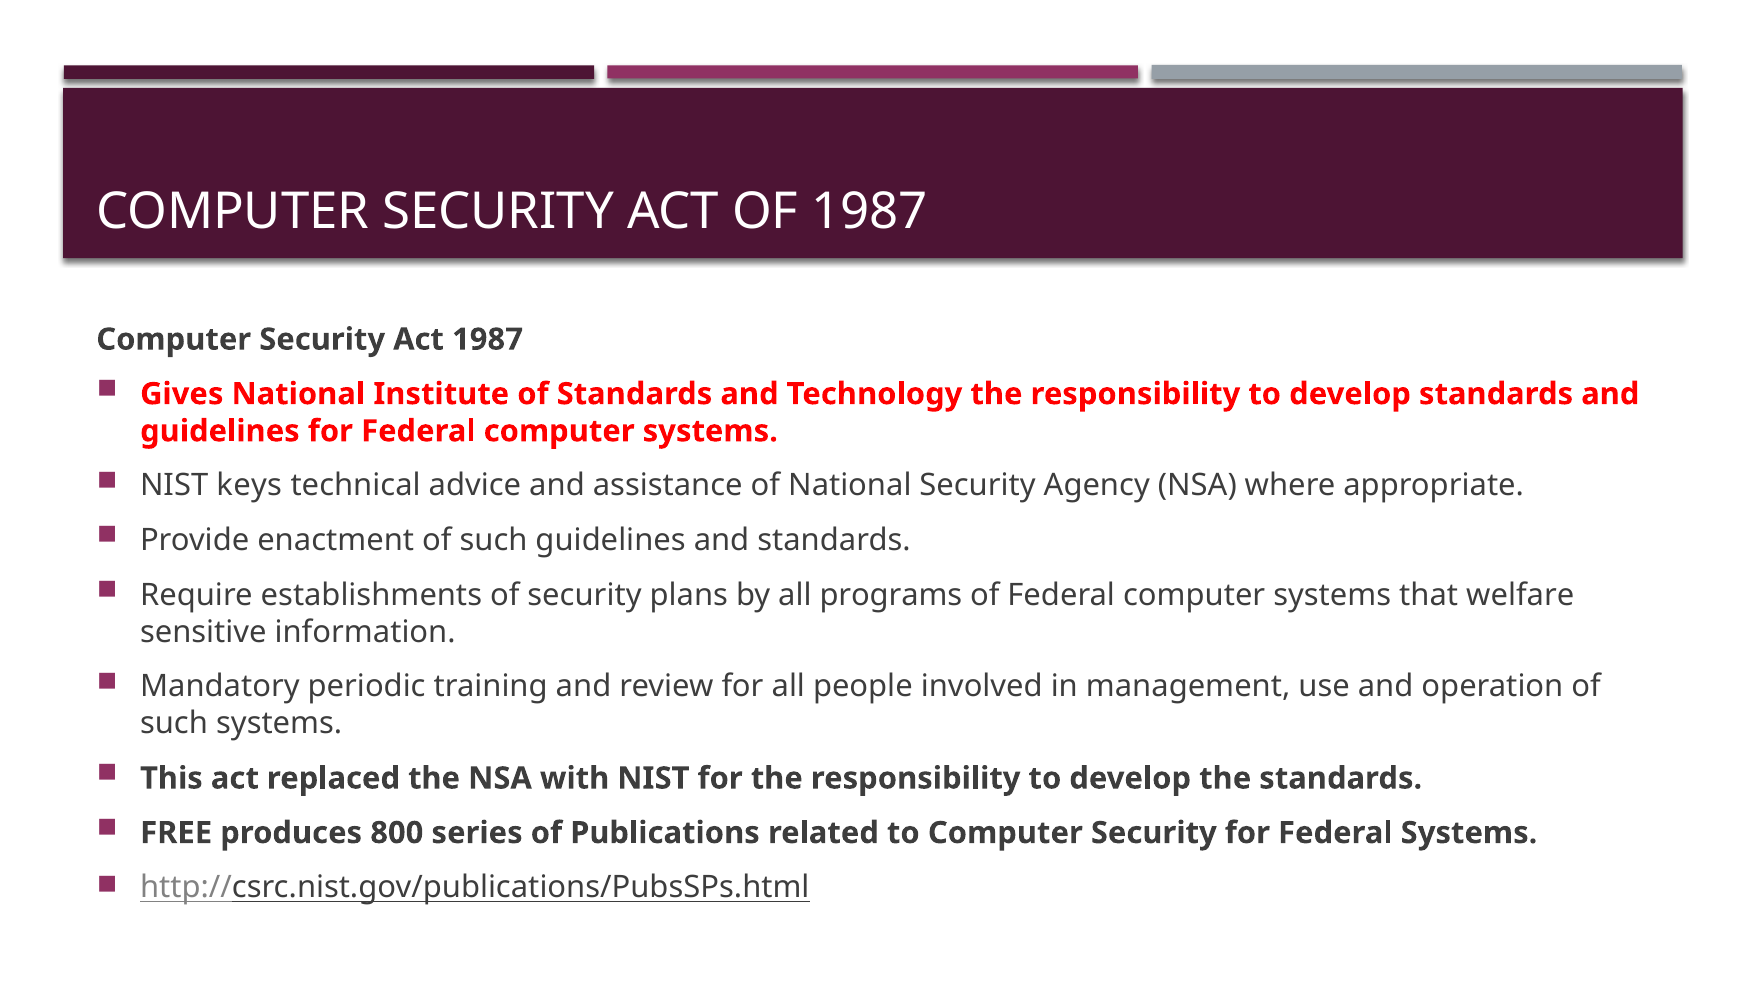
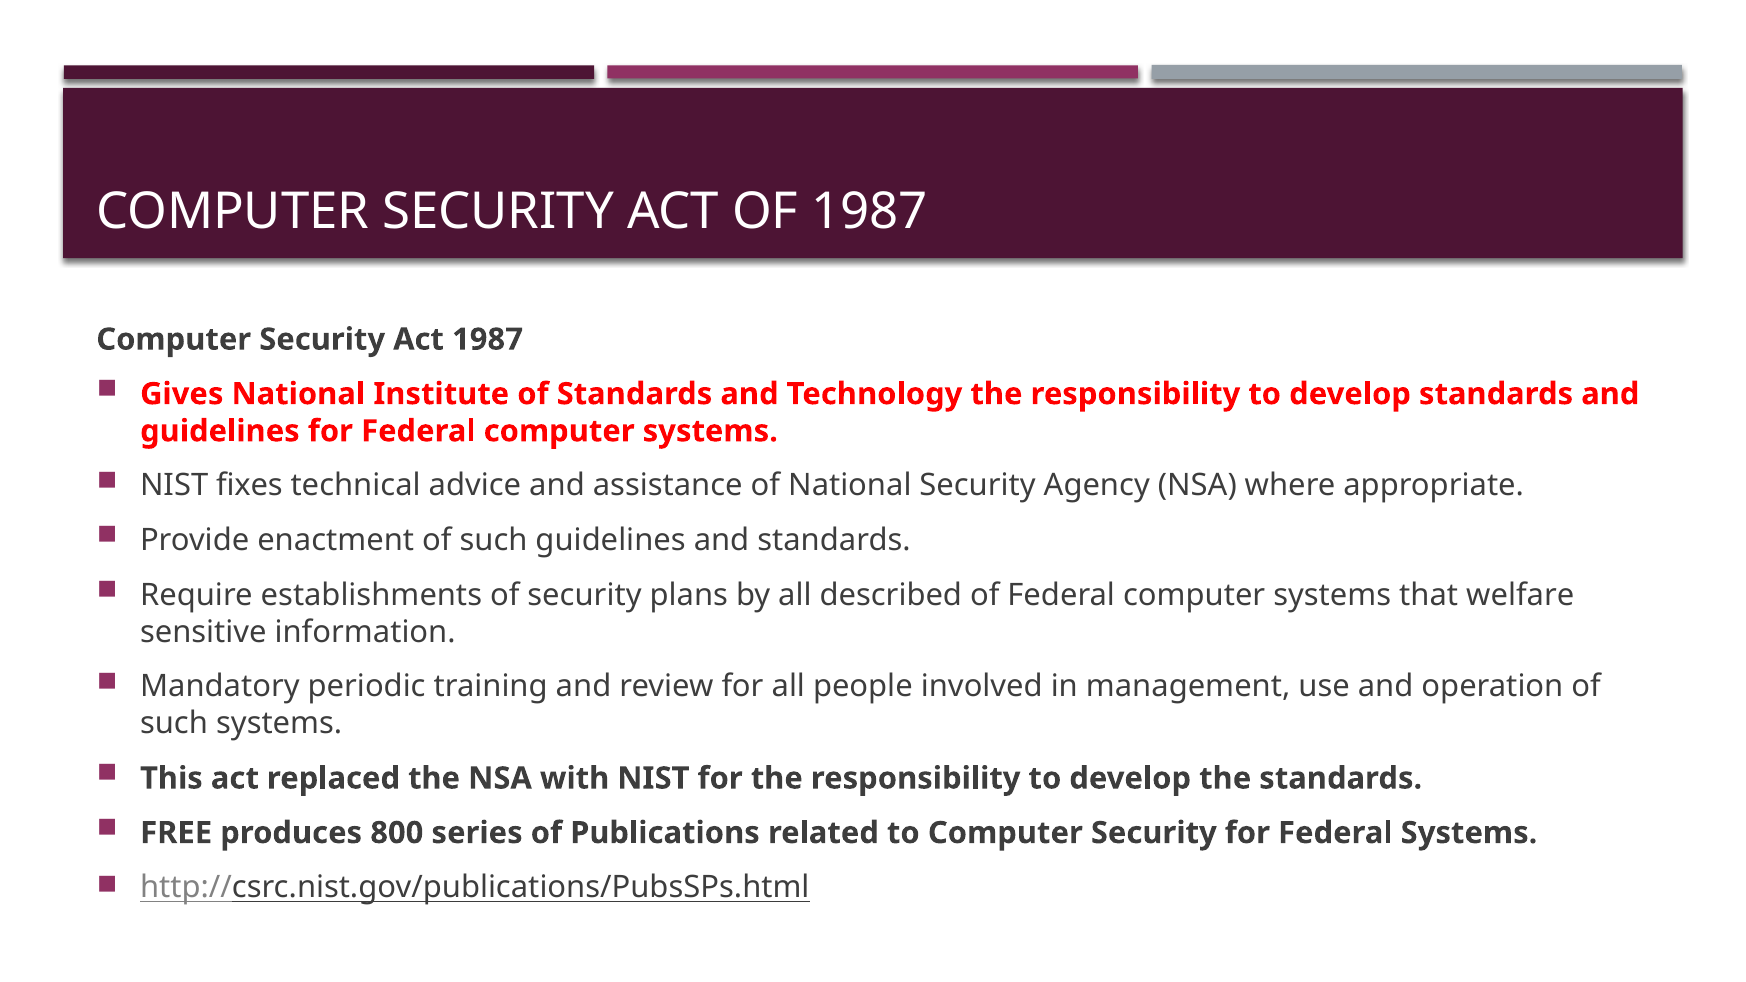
keys: keys -> fixes
programs: programs -> described
